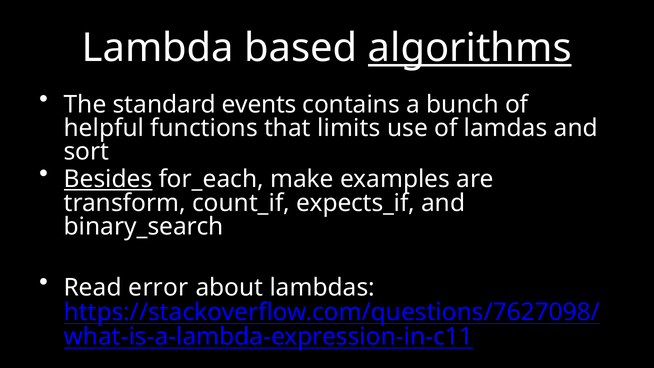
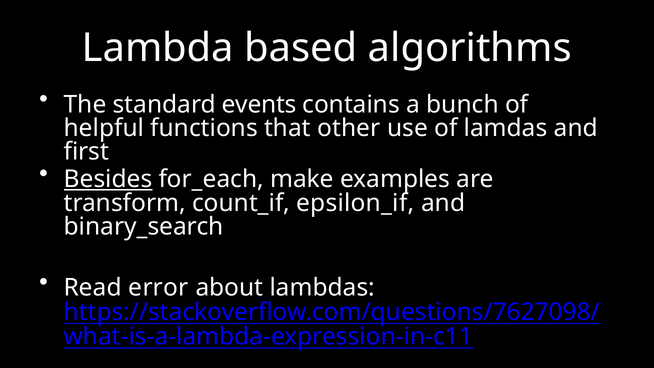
algorithms underline: present -> none
limits: limits -> other
sort: sort -> first
expects_if: expects_if -> epsilon_if
